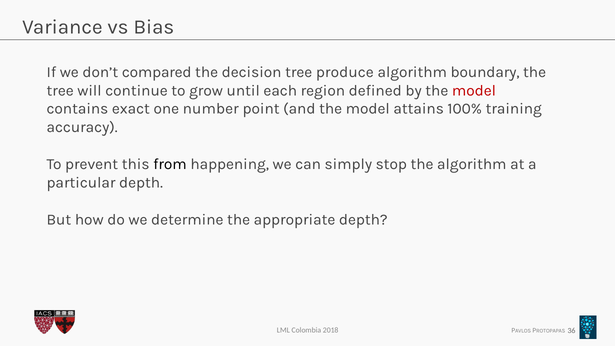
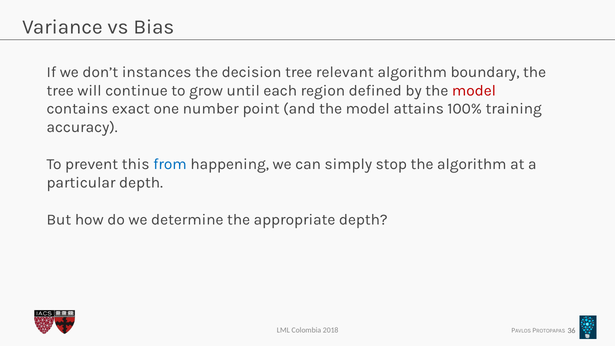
compared: compared -> instances
produce: produce -> relevant
from colour: black -> blue
